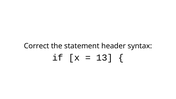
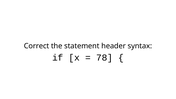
13: 13 -> 78
